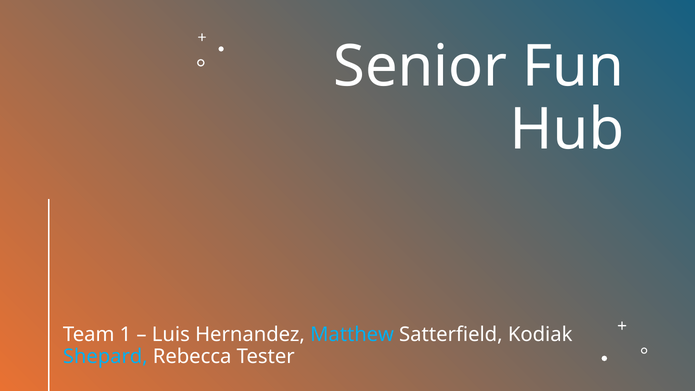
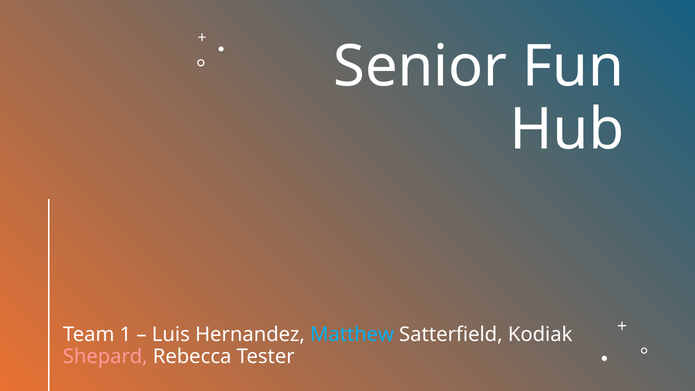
Shepard colour: light blue -> pink
